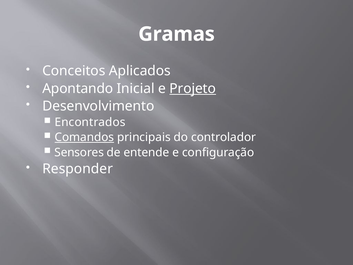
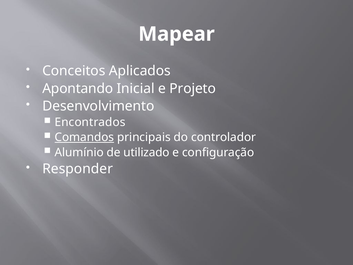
Gramas: Gramas -> Mapear
Projeto underline: present -> none
Sensores: Sensores -> Alumínio
entende: entende -> utilizado
